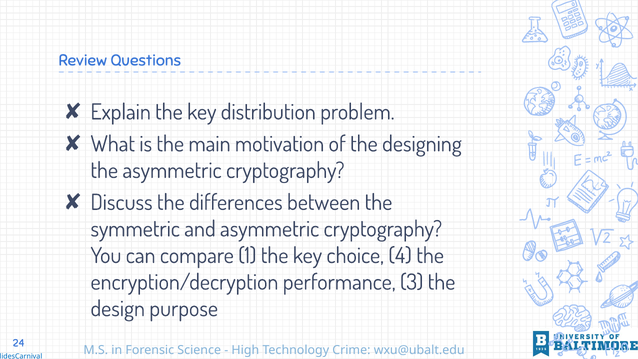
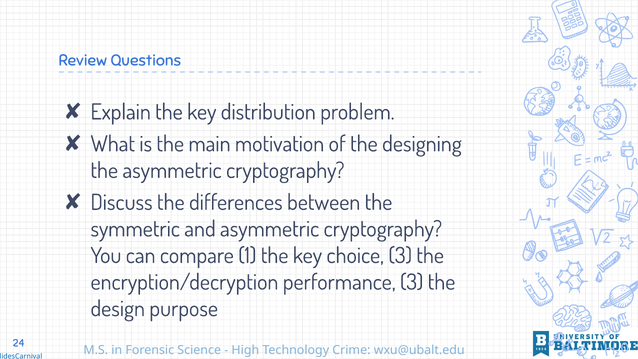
choice 4: 4 -> 3
